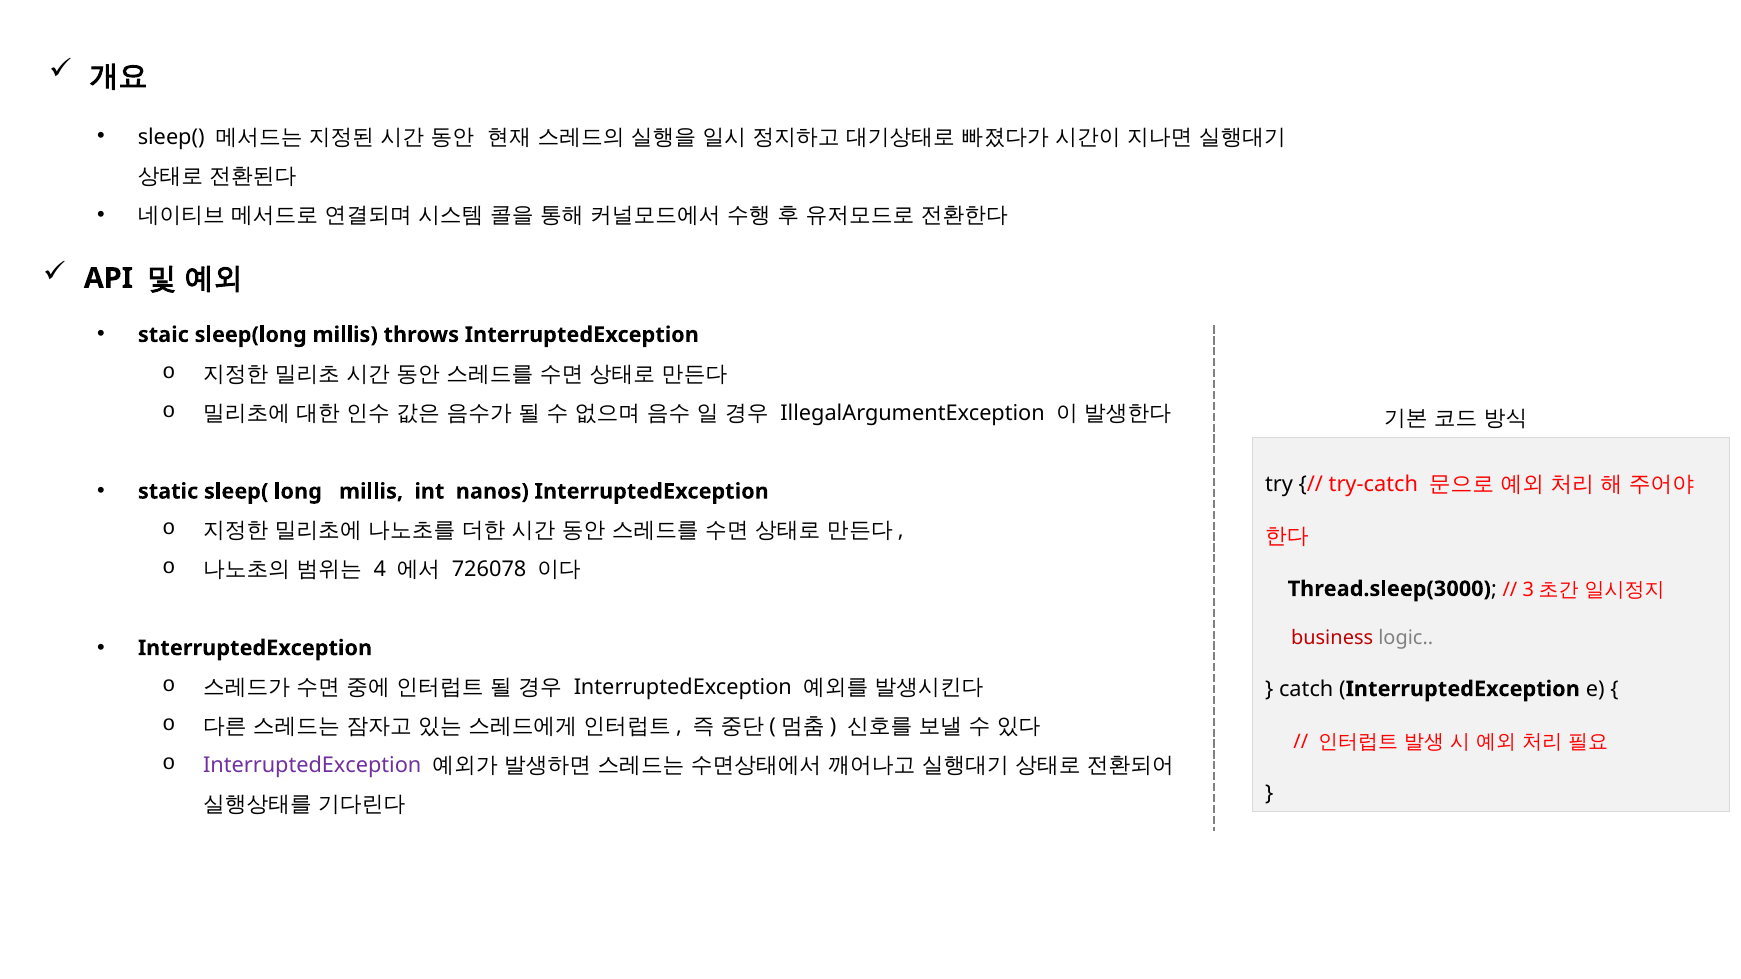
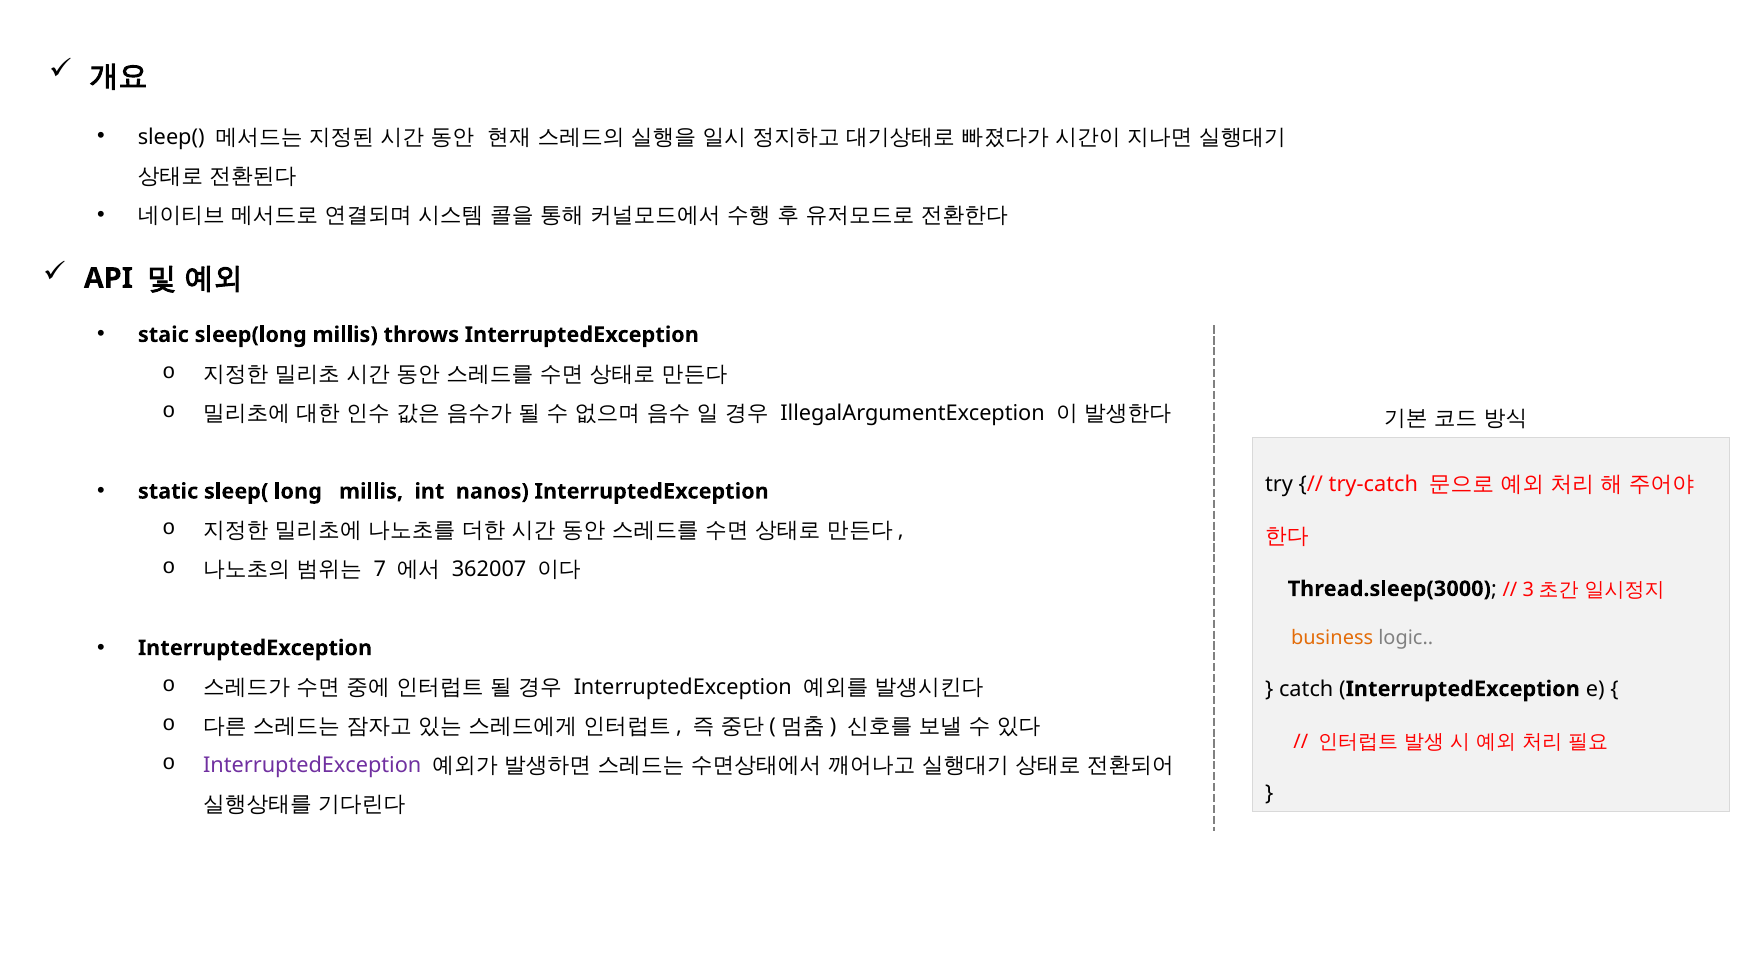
4: 4 -> 7
726078: 726078 -> 362007
business colour: red -> orange
